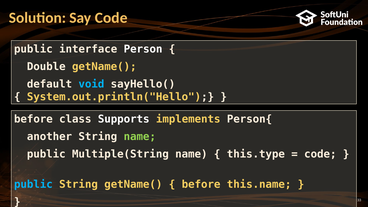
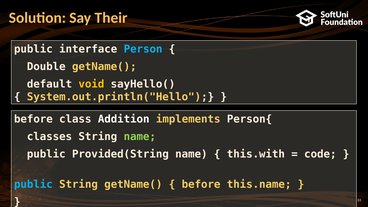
Say Code: Code -> Their
Person colour: white -> light blue
void colour: light blue -> yellow
Supports: Supports -> Addition
another: another -> classes
Multiple(String: Multiple(String -> Provided(String
this.type: this.type -> this.with
